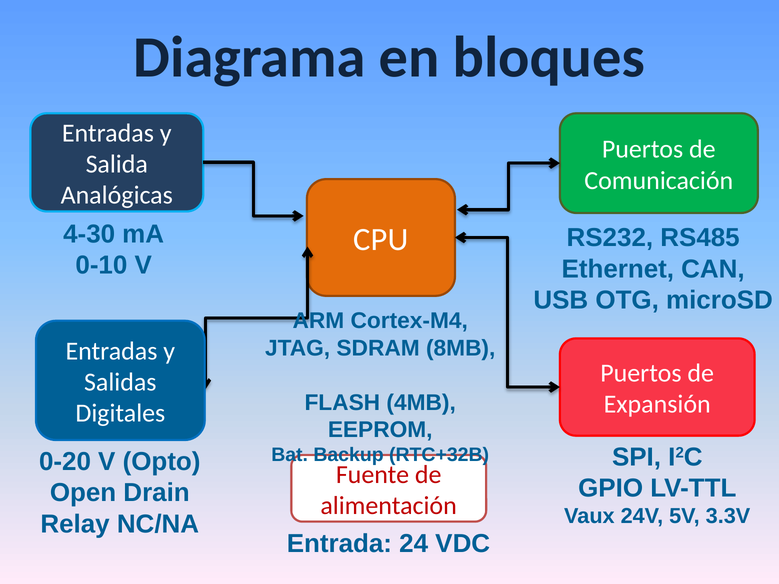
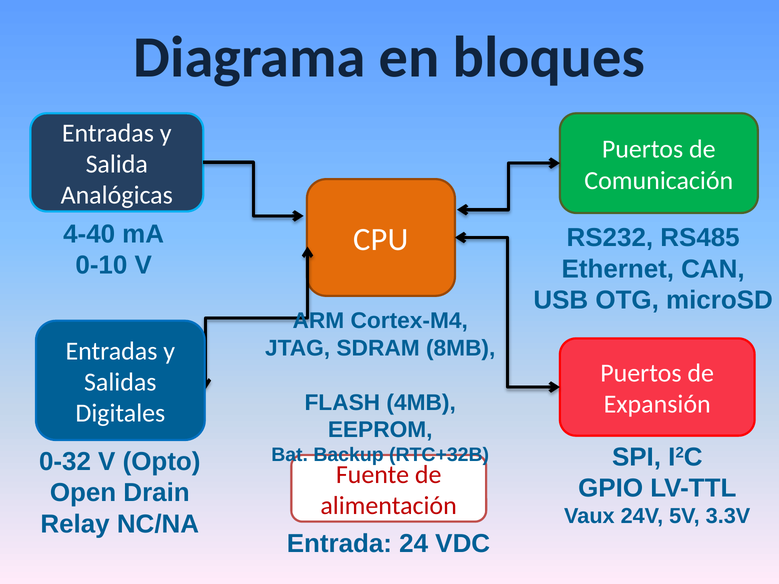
4-30: 4-30 -> 4-40
0-20: 0-20 -> 0-32
